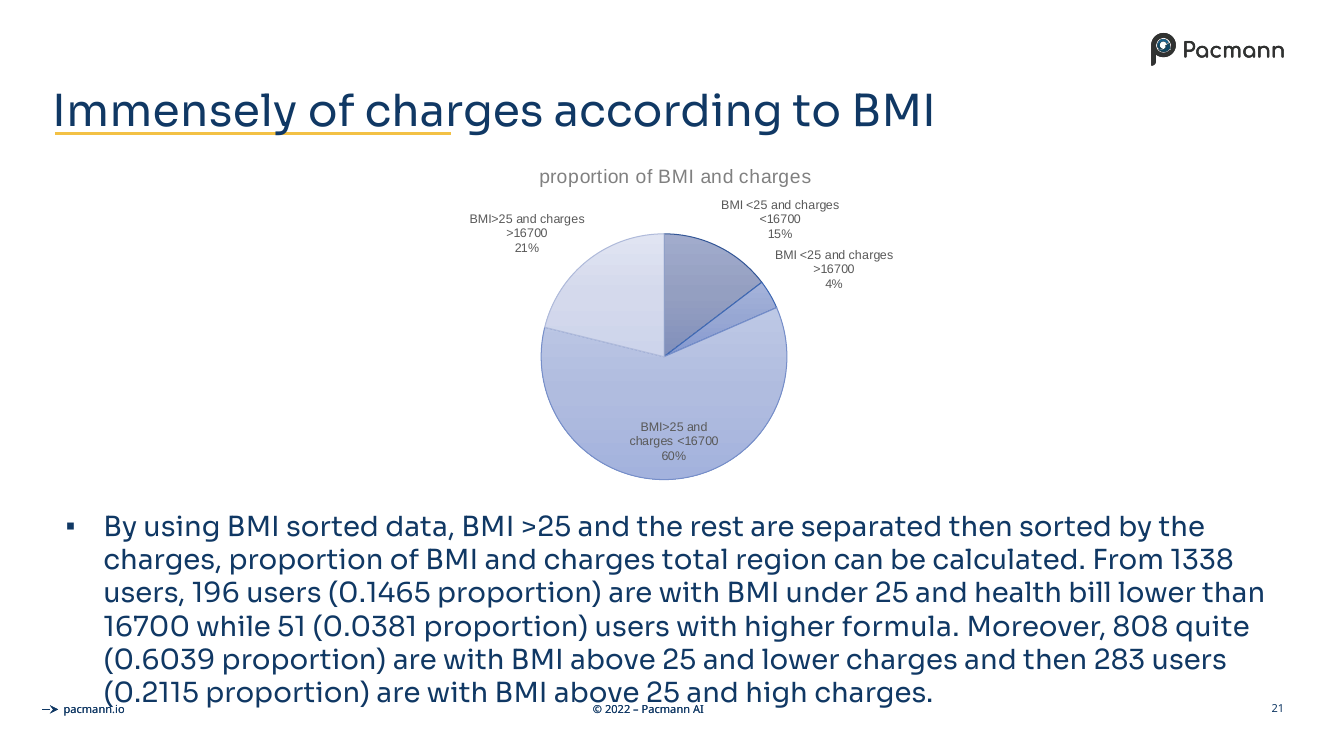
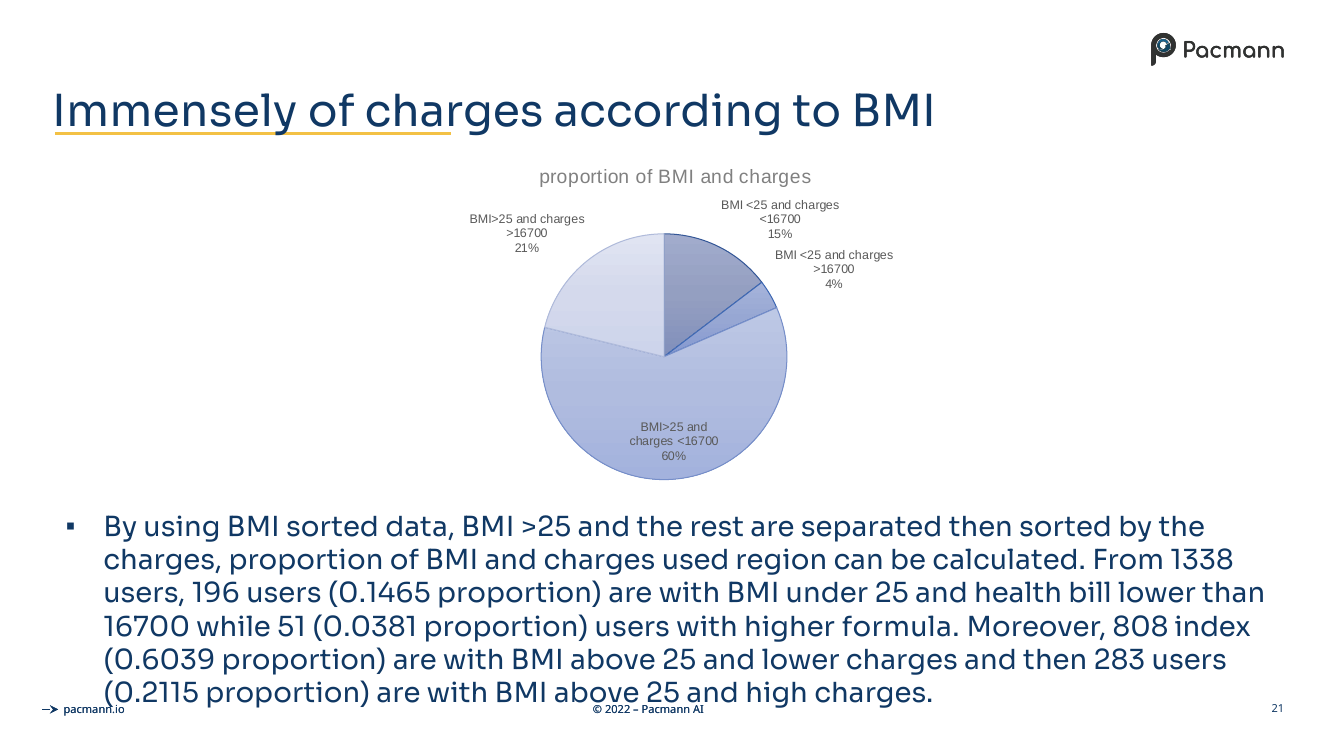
total: total -> used
quite: quite -> index
